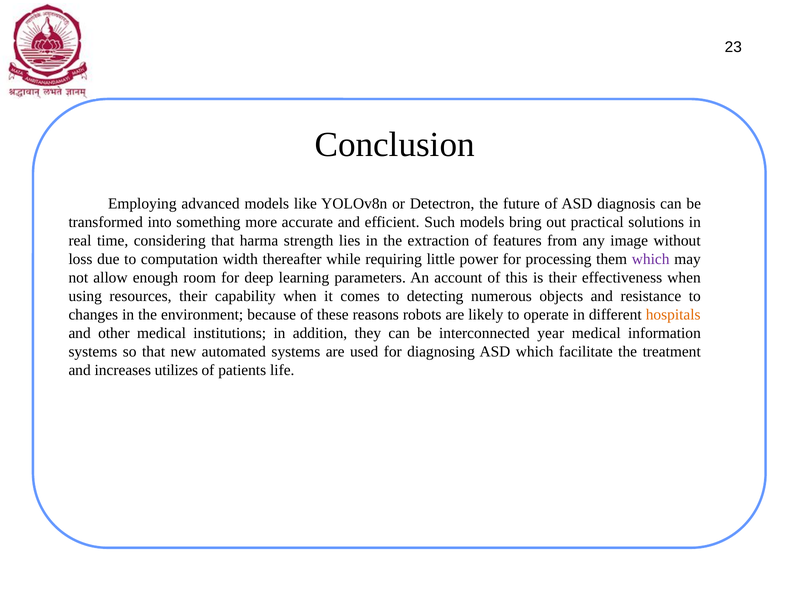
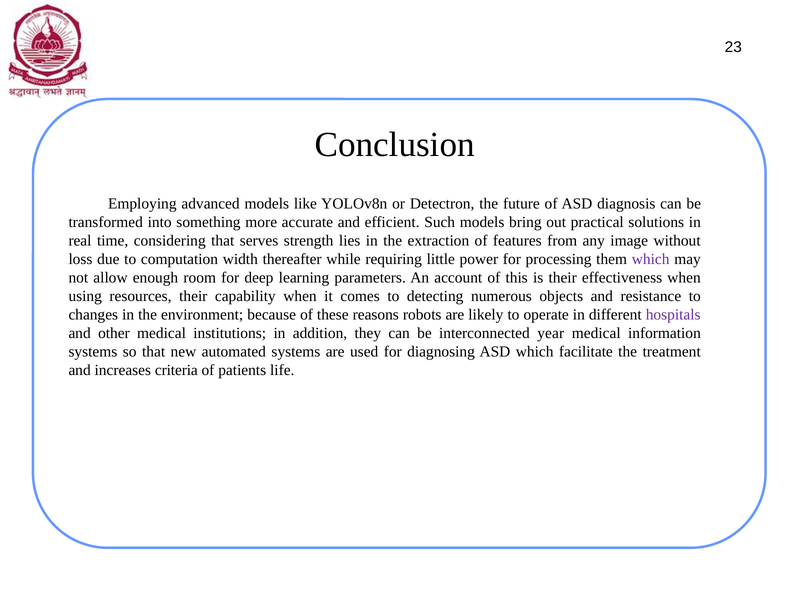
harma: harma -> serves
hospitals colour: orange -> purple
utilizes: utilizes -> criteria
